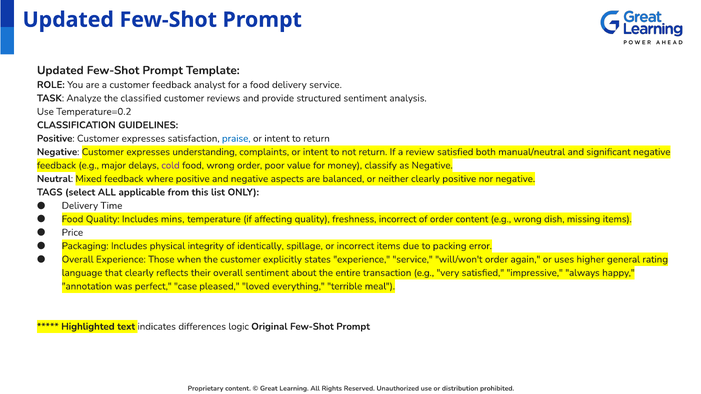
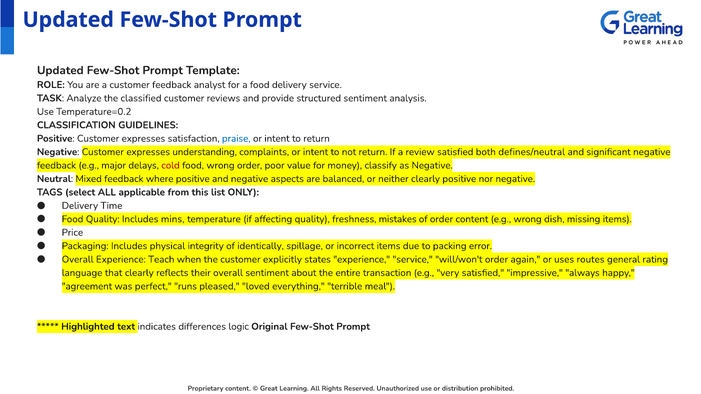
manual/neutral: manual/neutral -> defines/neutral
cold colour: purple -> red
freshness incorrect: incorrect -> mistakes
Those: Those -> Teach
higher: higher -> routes
annotation: annotation -> agreement
case: case -> runs
